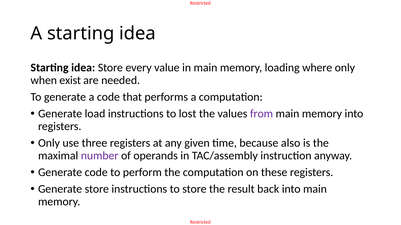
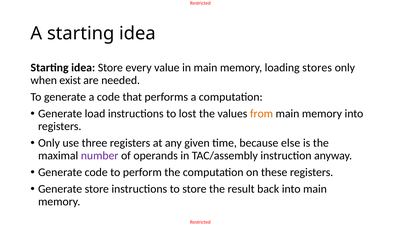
where: where -> stores
from colour: purple -> orange
also: also -> else
